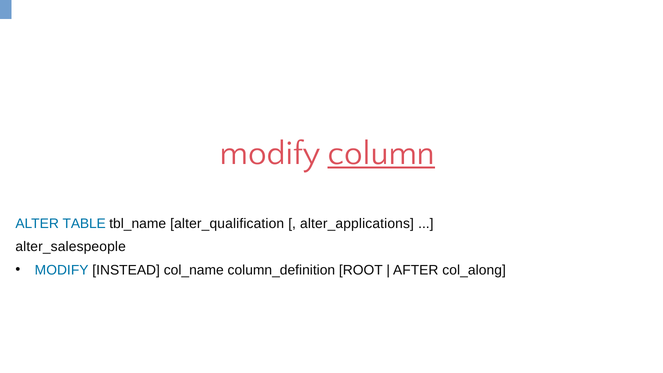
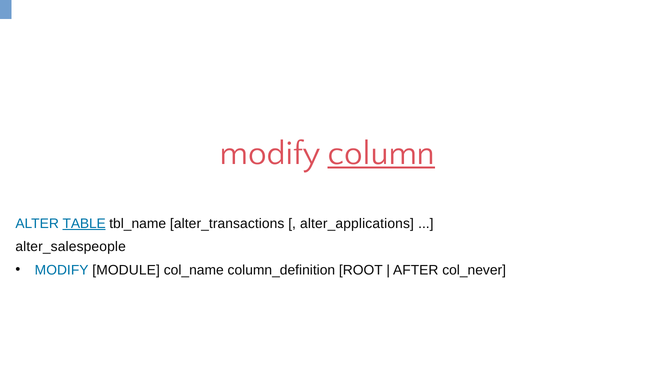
TABLE underline: none -> present
alter_qualification: alter_qualification -> alter_transactions
INSTEAD: INSTEAD -> MODULE
col_along: col_along -> col_never
